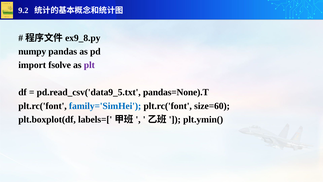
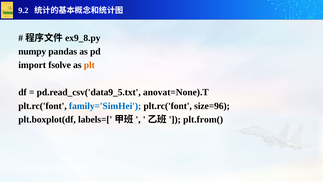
plt colour: purple -> orange
pandas=None).T: pandas=None).T -> anovat=None).T
size=60: size=60 -> size=96
plt.ymin(: plt.ymin( -> plt.from(
